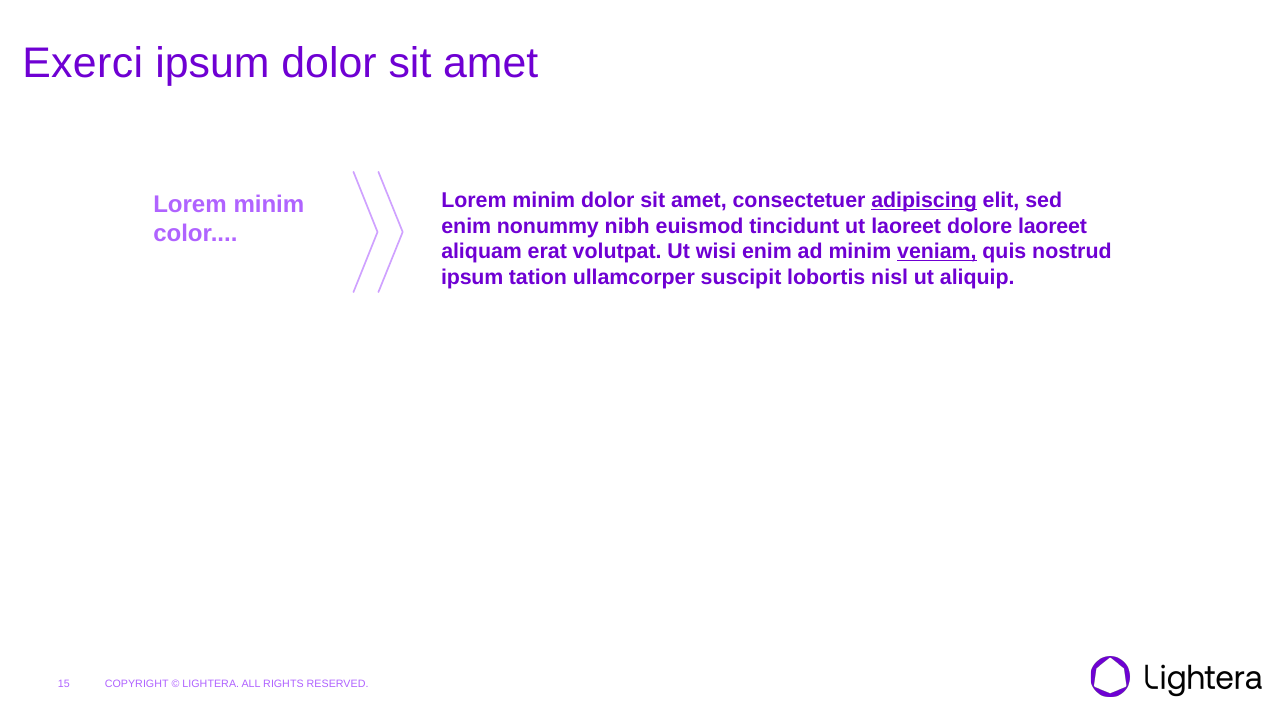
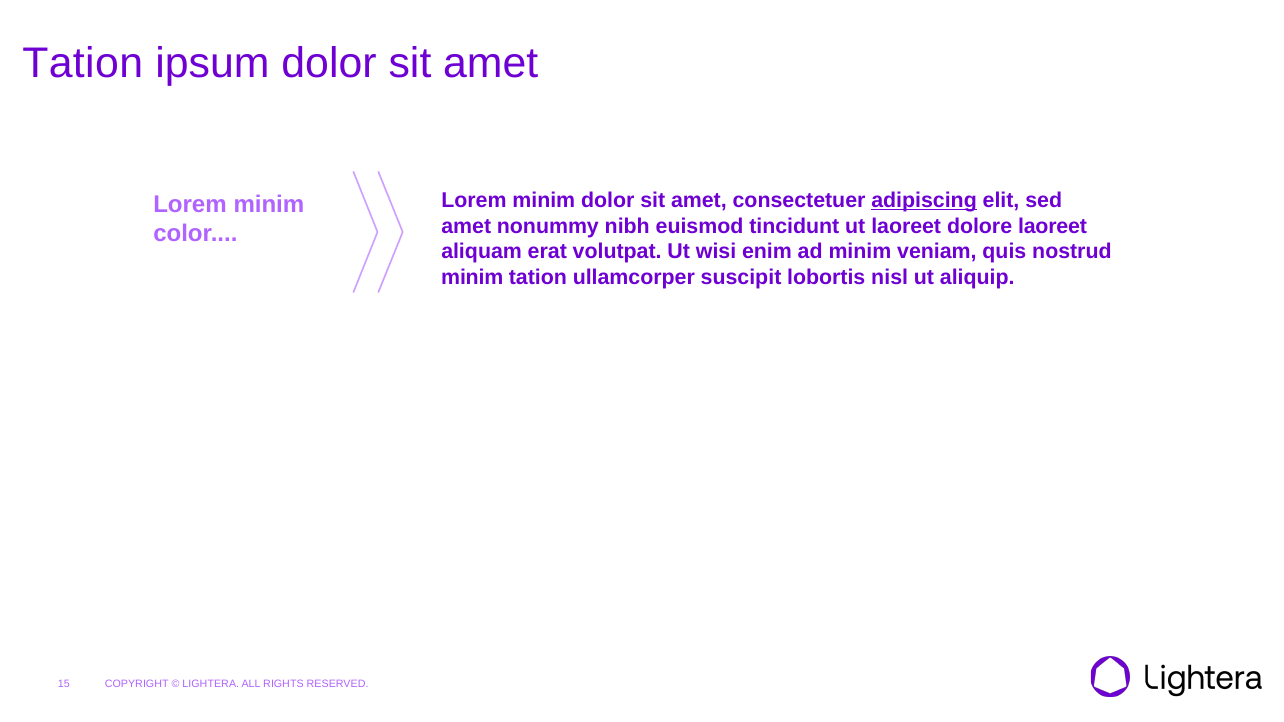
Exerci at (83, 63): Exerci -> Tation
enim at (466, 226): enim -> amet
veniam underline: present -> none
ipsum at (472, 277): ipsum -> minim
